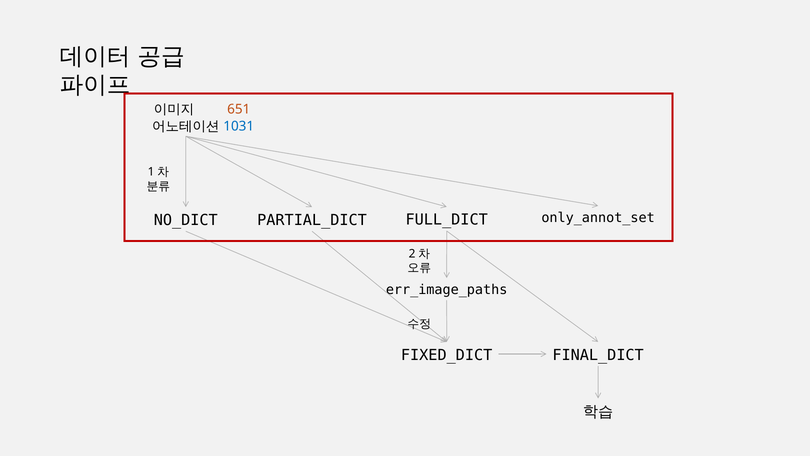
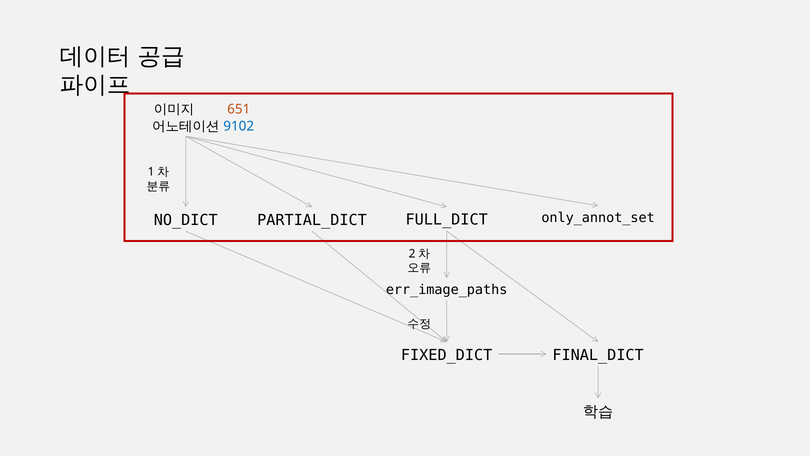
1031: 1031 -> 9102
